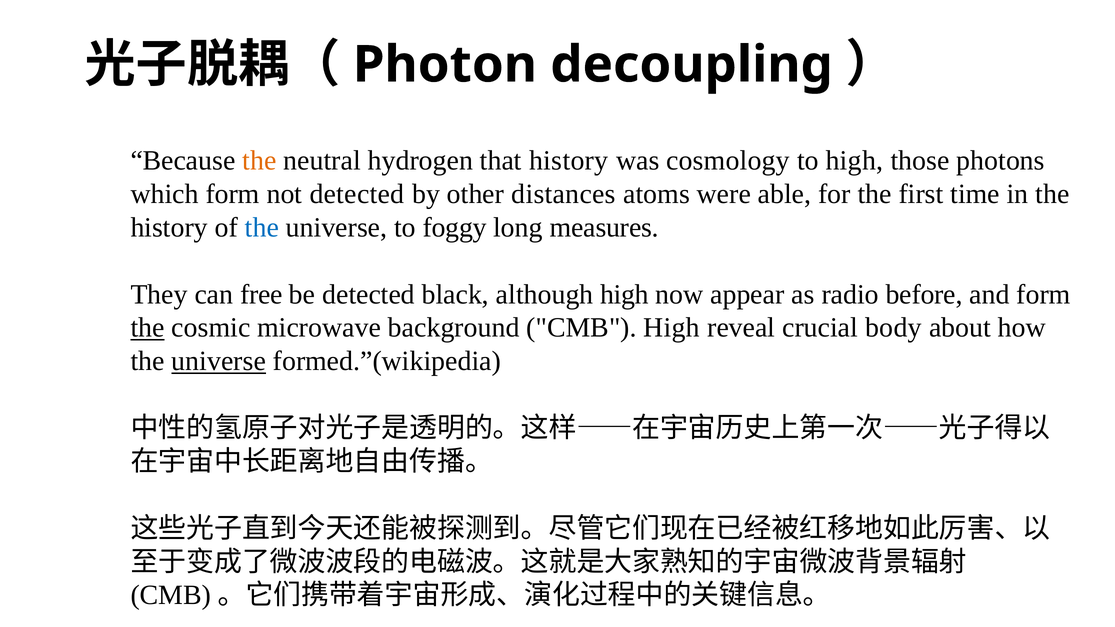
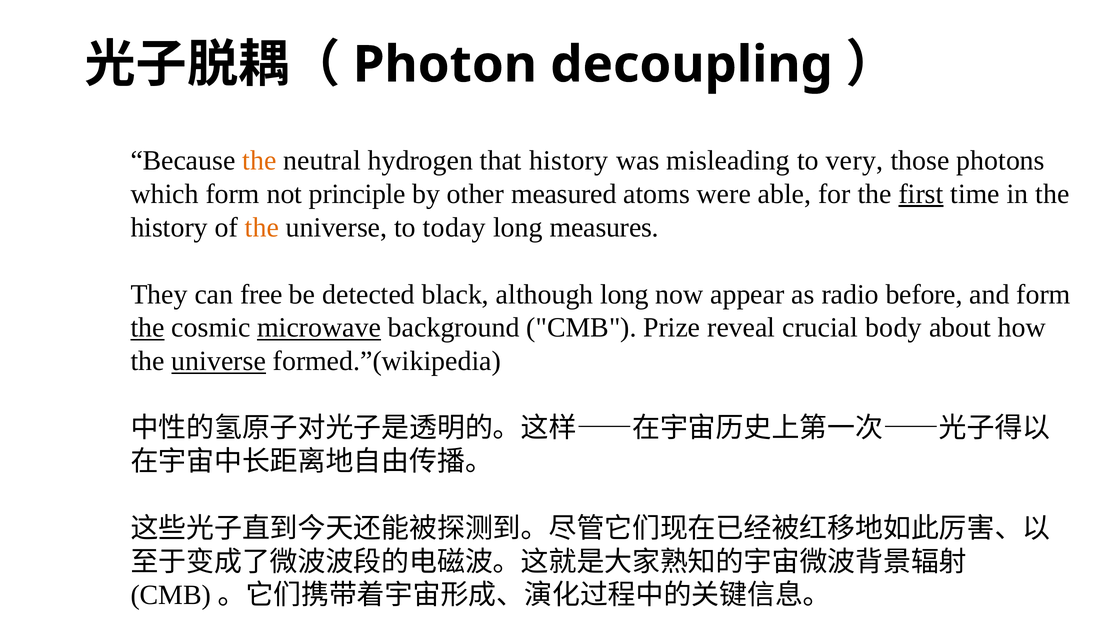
cosmology: cosmology -> misleading
to high: high -> very
not detected: detected -> principle
distances: distances -> measured
first underline: none -> present
the at (262, 228) colour: blue -> orange
foggy: foggy -> today
although high: high -> long
microwave underline: none -> present
CMB High: High -> Prize
